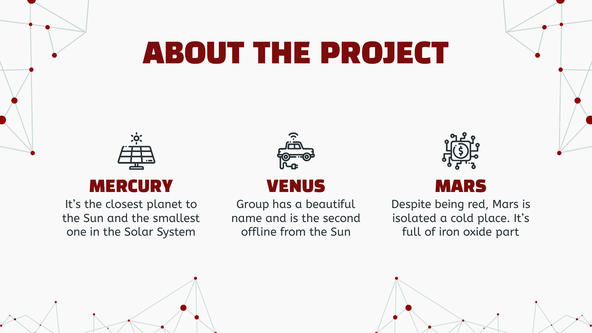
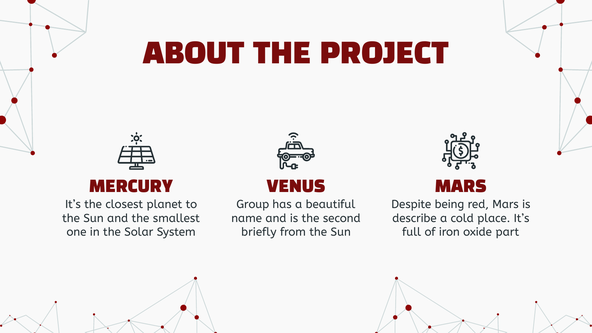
isolated: isolated -> describe
offline: offline -> briefly
